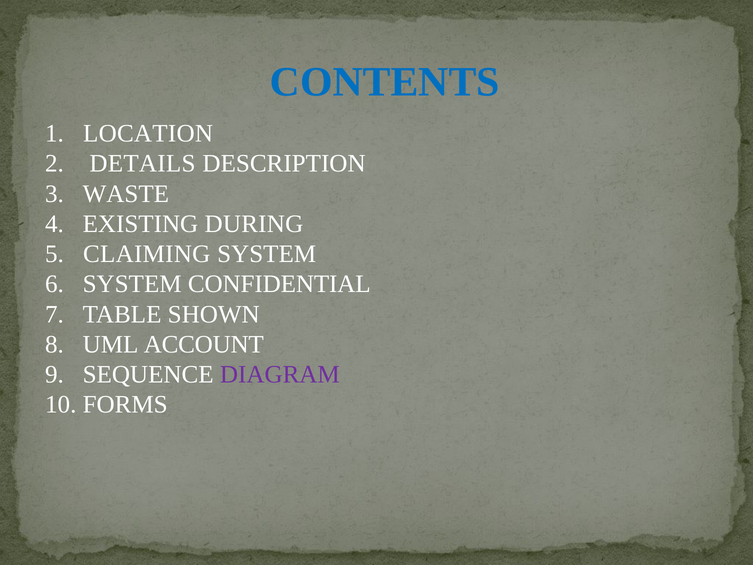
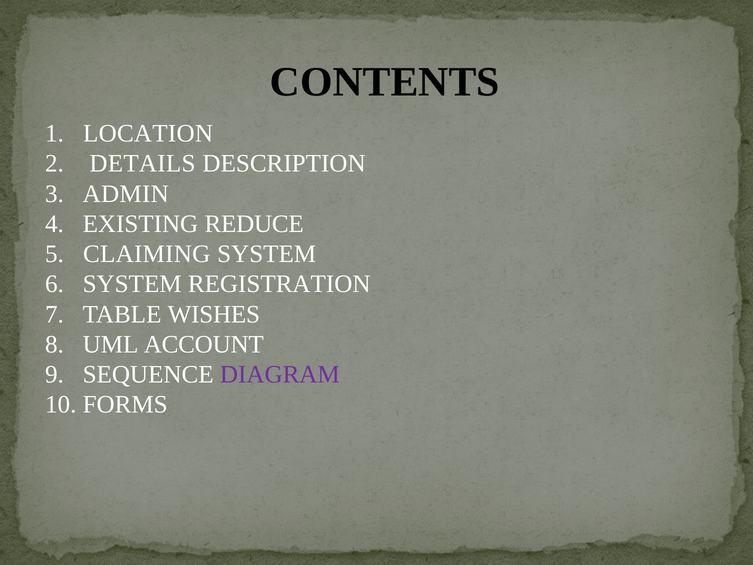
CONTENTS colour: blue -> black
WASTE: WASTE -> ADMIN
DURING: DURING -> REDUCE
CONFIDENTIAL: CONFIDENTIAL -> REGISTRATION
SHOWN: SHOWN -> WISHES
